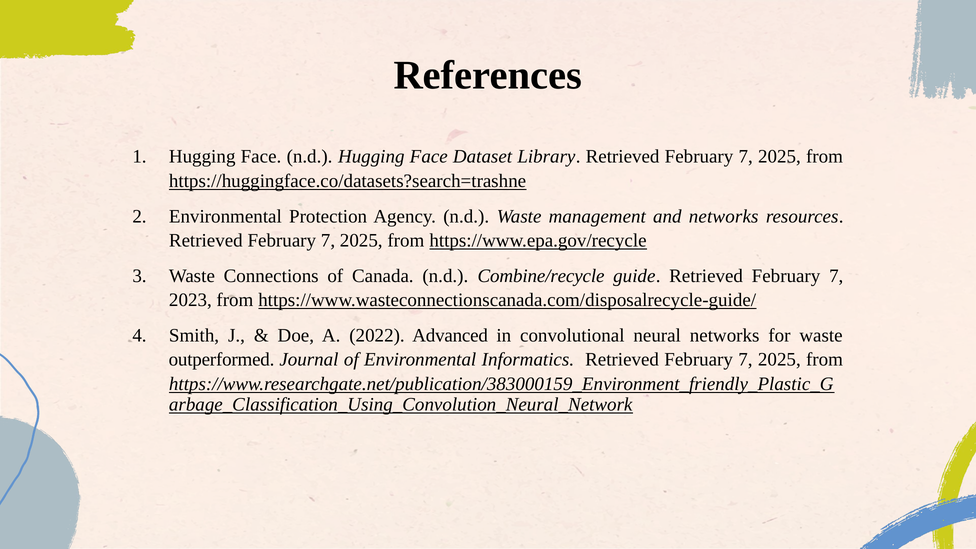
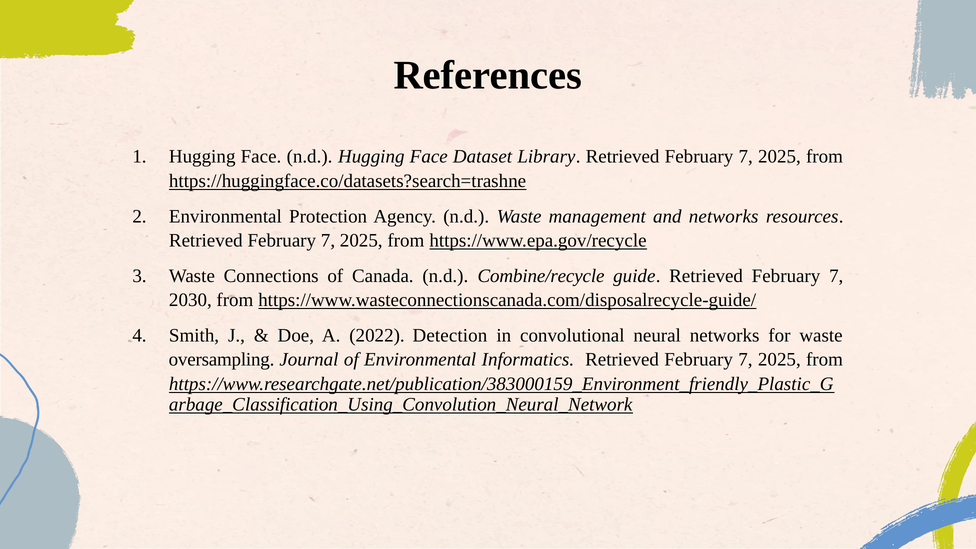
2023: 2023 -> 2030
Advanced: Advanced -> Detection
outperformed: outperformed -> oversampling
